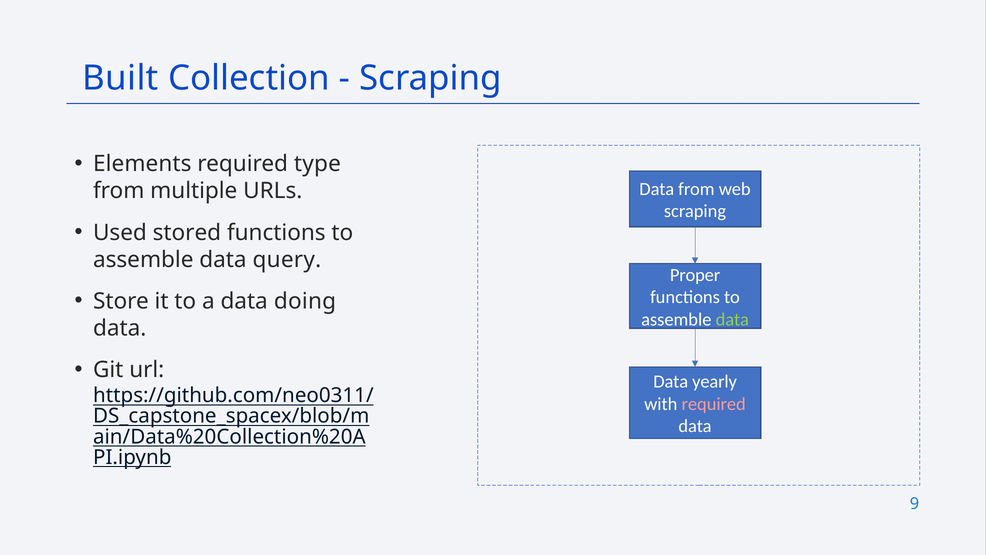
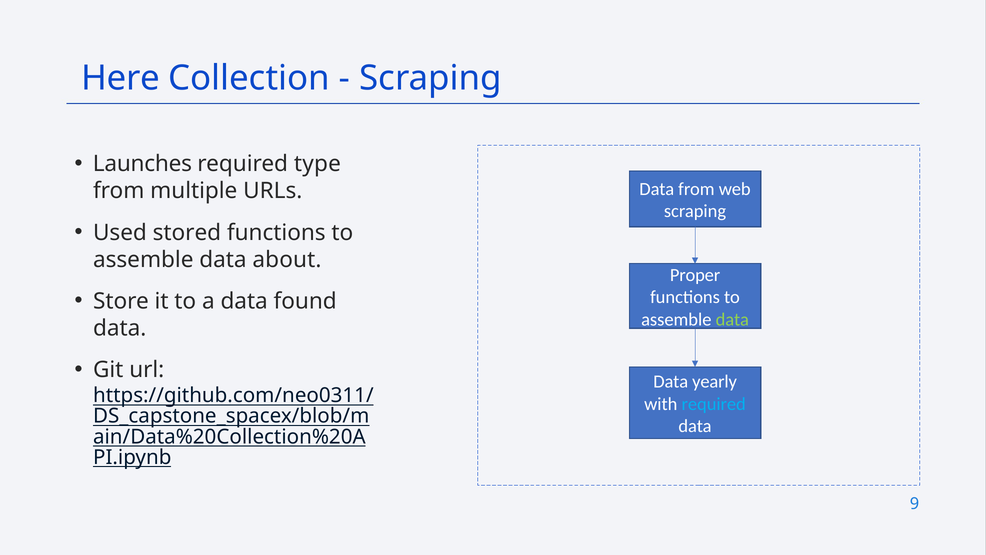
Built: Built -> Here
Elements: Elements -> Launches
query: query -> about
doing: doing -> found
required at (714, 404) colour: pink -> light blue
